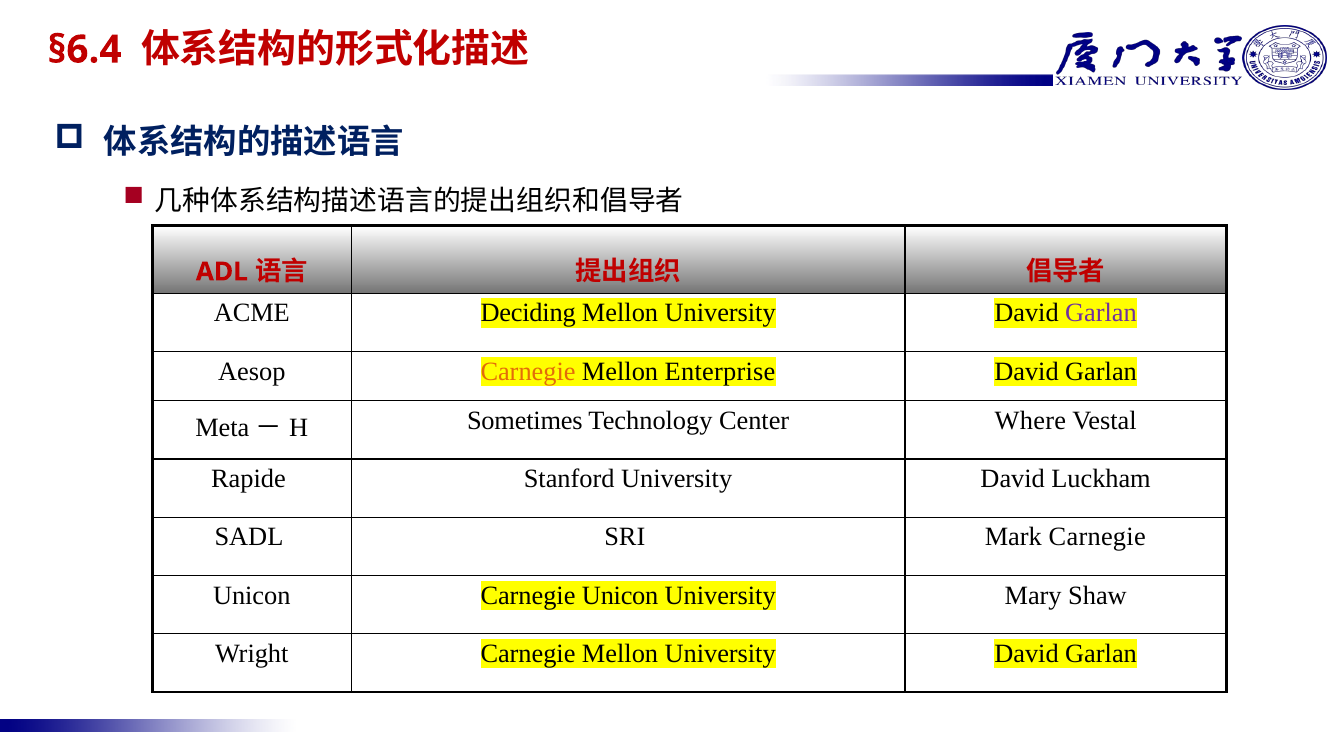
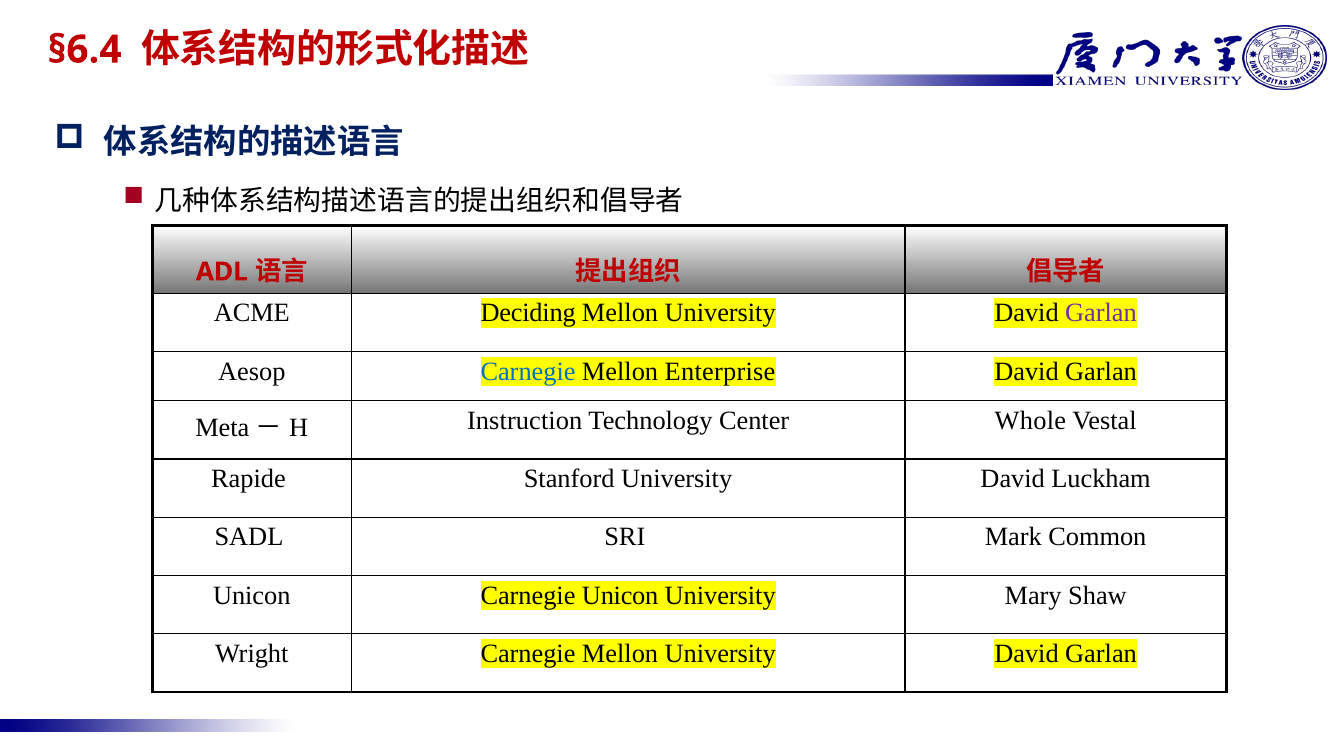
Carnegie at (528, 371) colour: orange -> blue
Sometimes: Sometimes -> Instruction
Where: Where -> Whole
Mark Carnegie: Carnegie -> Common
